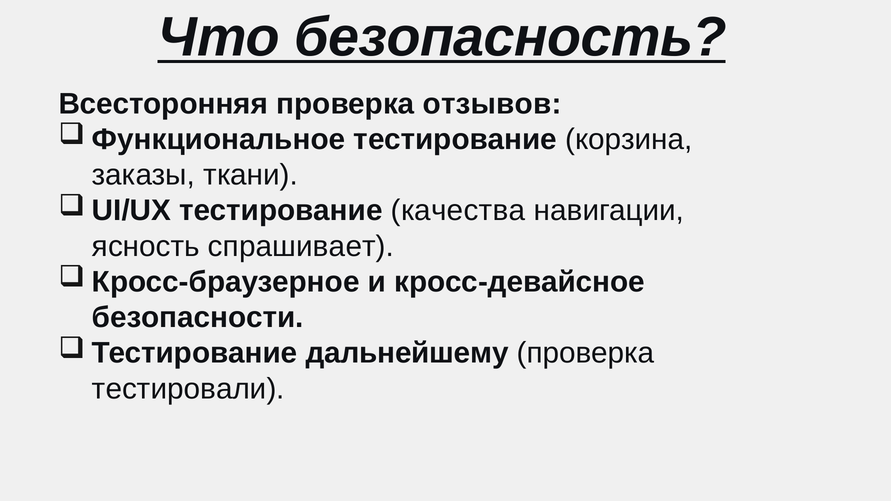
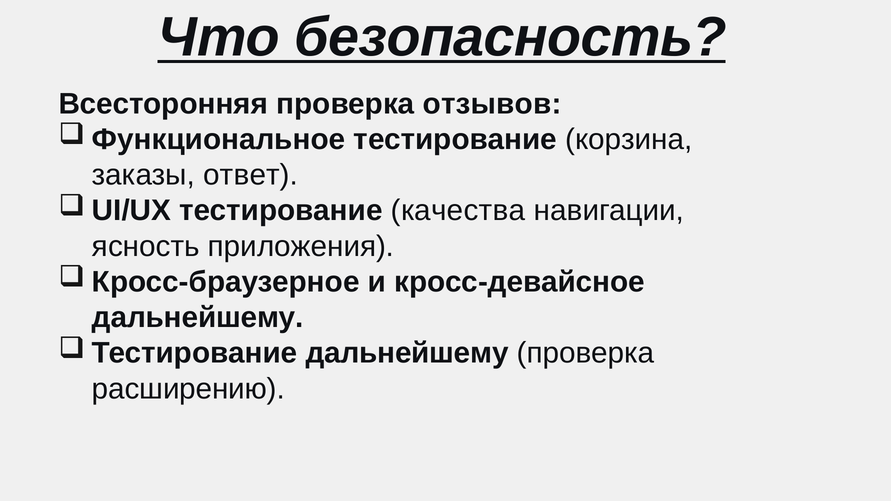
ткани: ткани -> ответ
спрашивает: спрашивает -> приложения
безопасности at (198, 318): безопасности -> дальнейшему
тестировали: тестировали -> расширению
